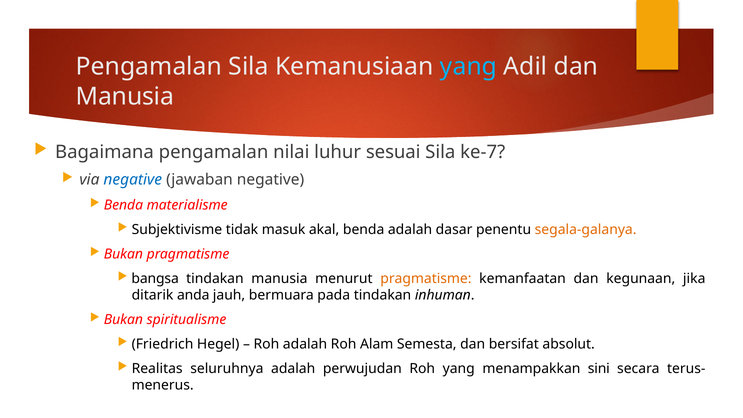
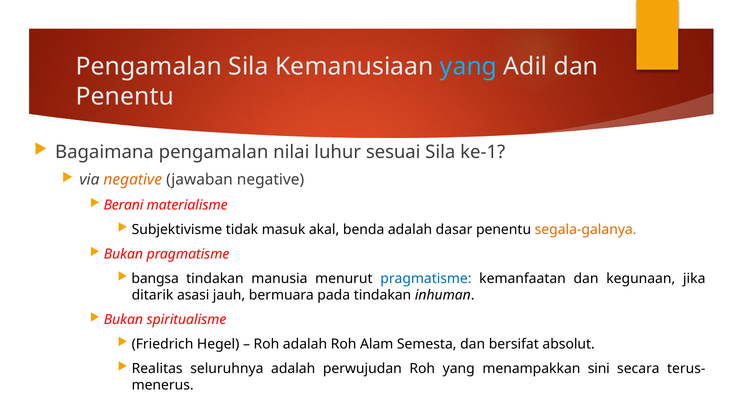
Manusia at (125, 97): Manusia -> Penentu
ke-7: ke-7 -> ke-1
negative at (133, 180) colour: blue -> orange
Benda at (123, 205): Benda -> Berani
pragmatisme at (426, 279) colour: orange -> blue
anda: anda -> asasi
